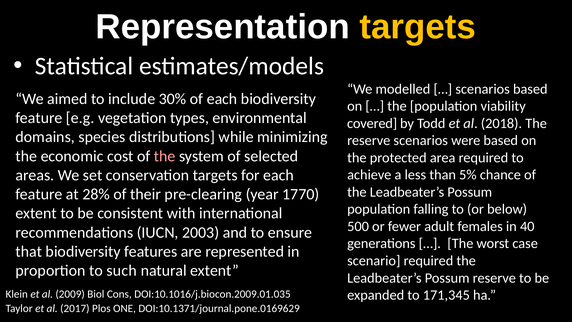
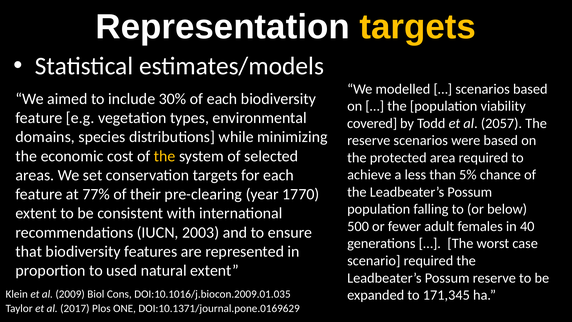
2018: 2018 -> 2057
the at (165, 156) colour: pink -> yellow
28%: 28% -> 77%
such: such -> used
